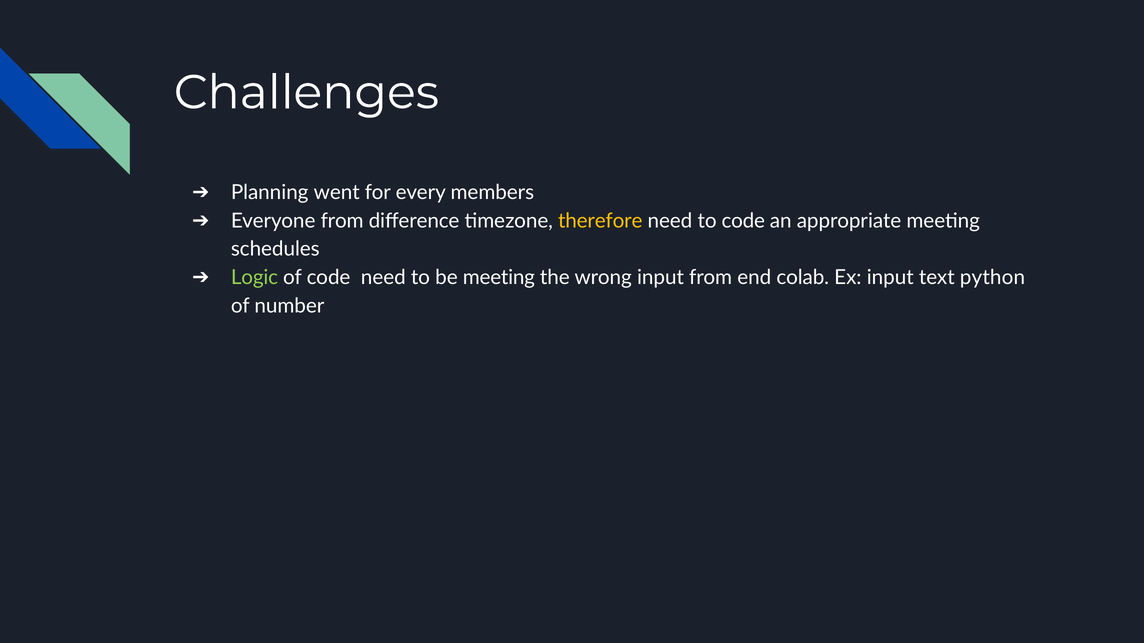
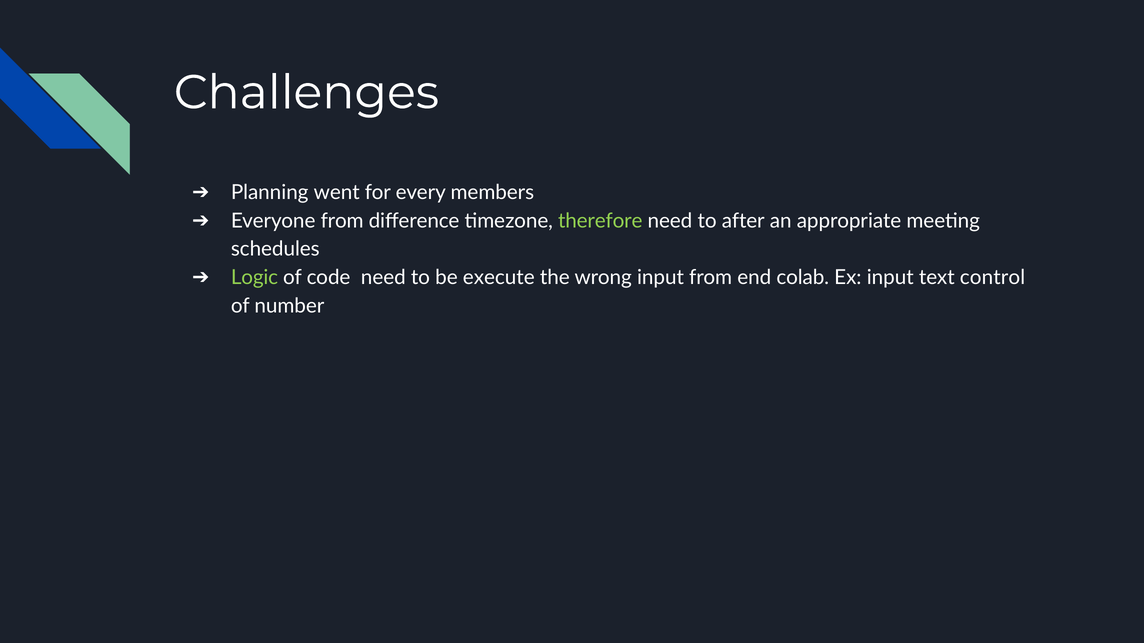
therefore colour: yellow -> light green
to code: code -> after
be meeting: meeting -> execute
python: python -> control
